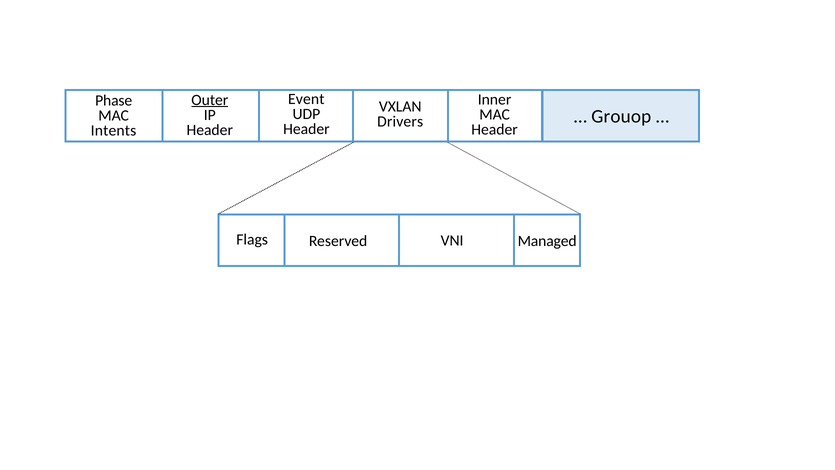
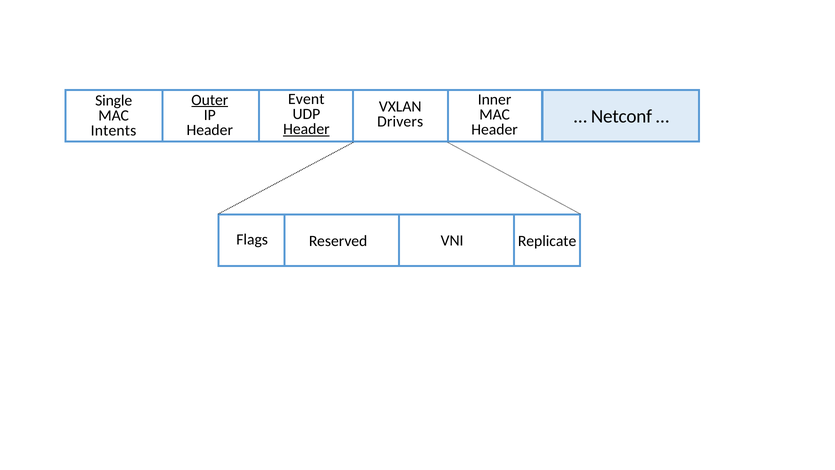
Phase: Phase -> Single
Grouop: Grouop -> Netconf
Header at (306, 129) underline: none -> present
Managed: Managed -> Replicate
